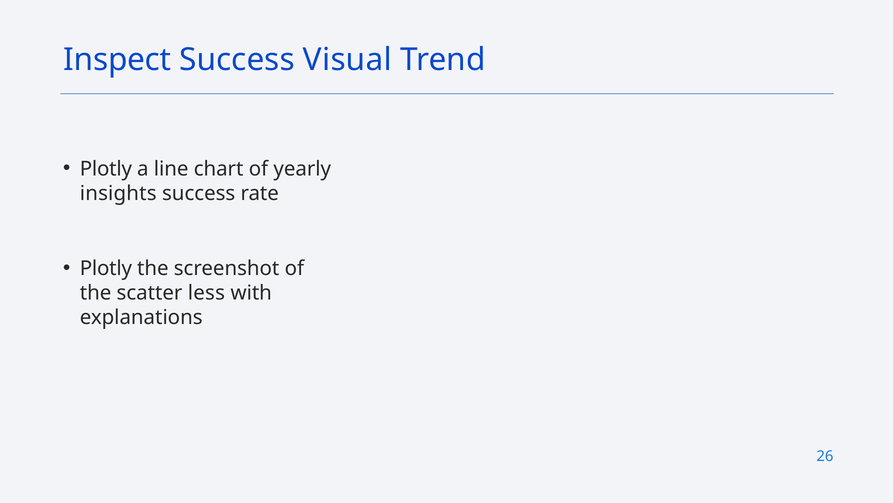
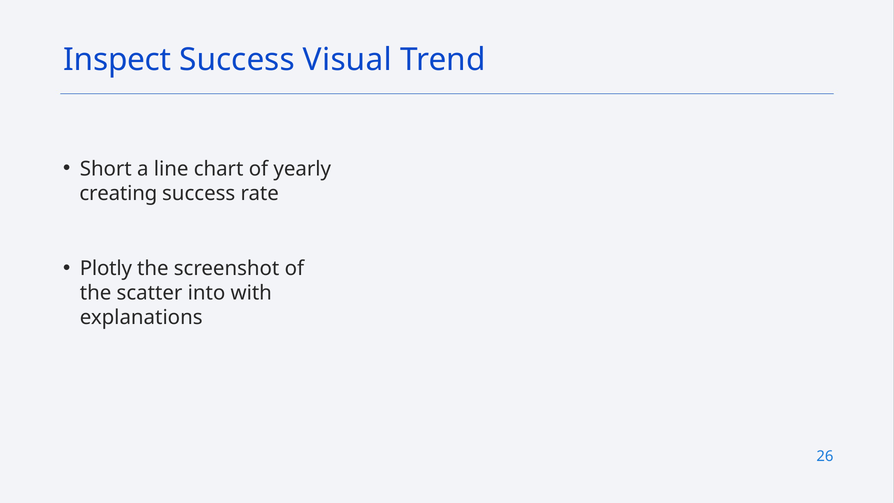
Plotly at (106, 169): Plotly -> Short
insights: insights -> creating
less: less -> into
